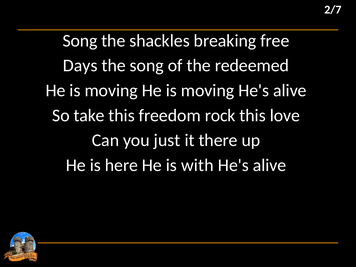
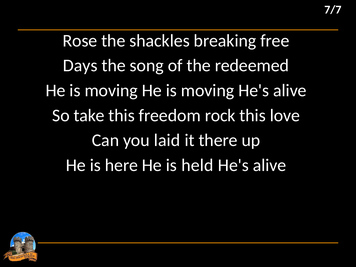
2/7: 2/7 -> 7/7
Song at (80, 41): Song -> Rose
just: just -> laid
with: with -> held
